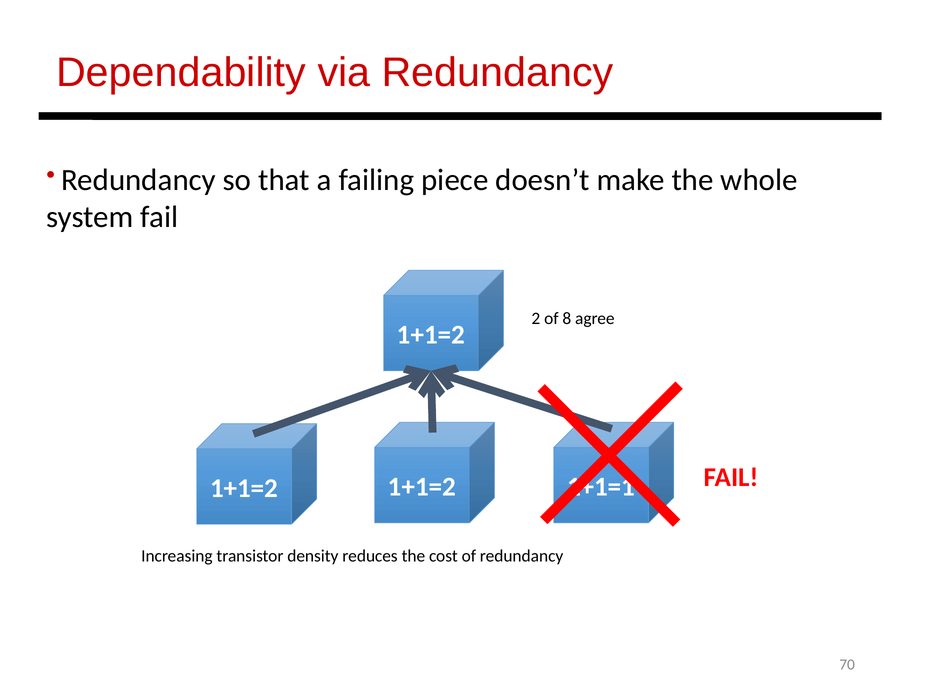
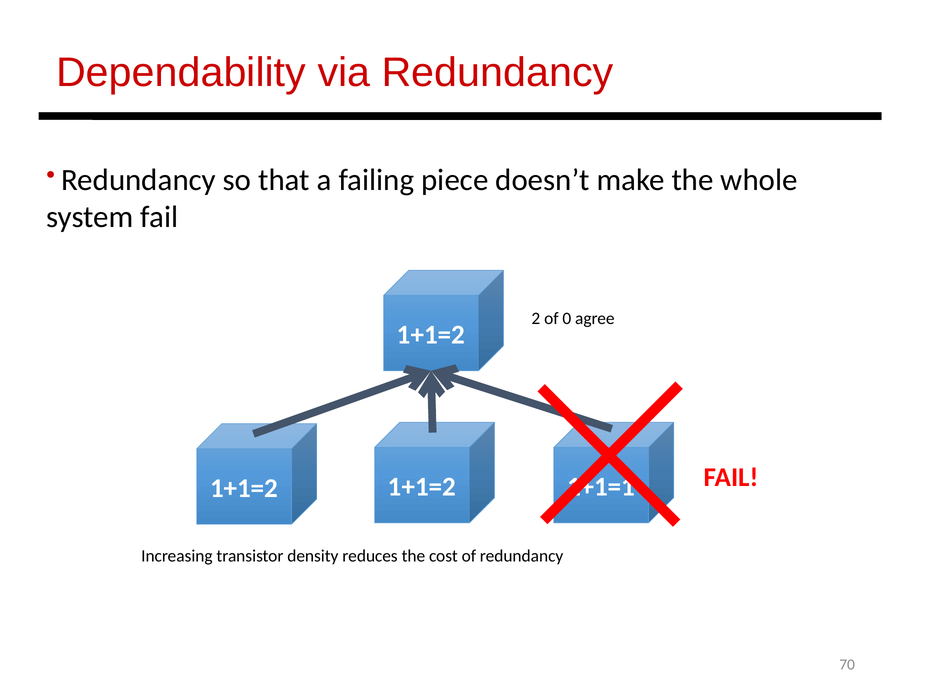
8: 8 -> 0
